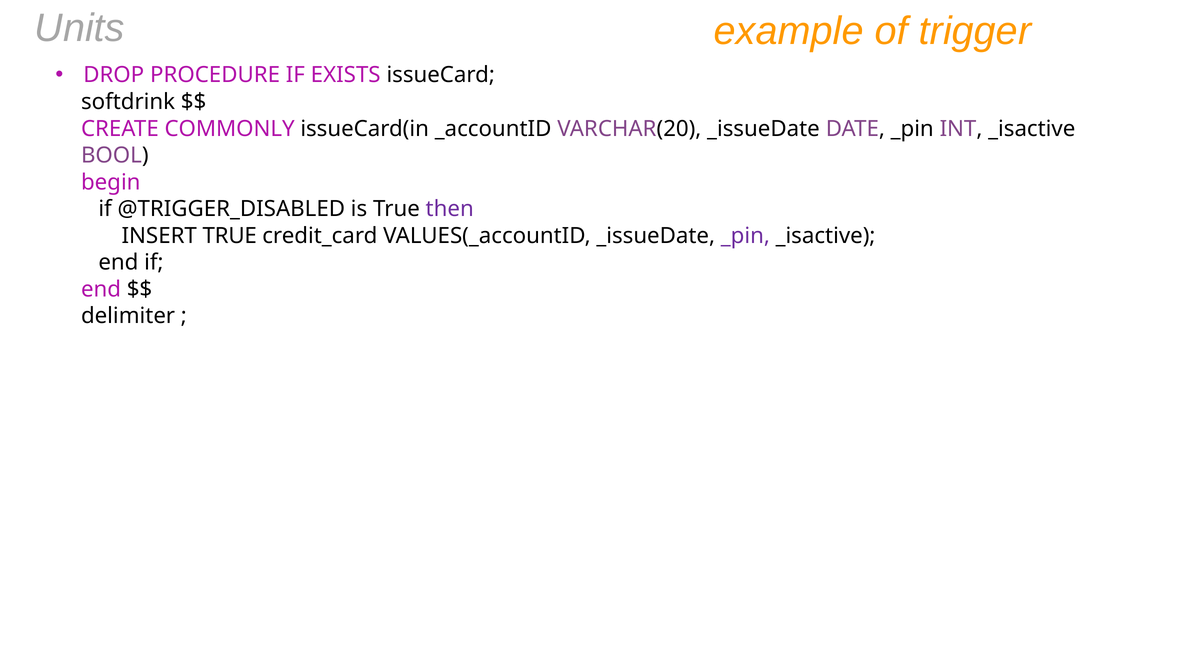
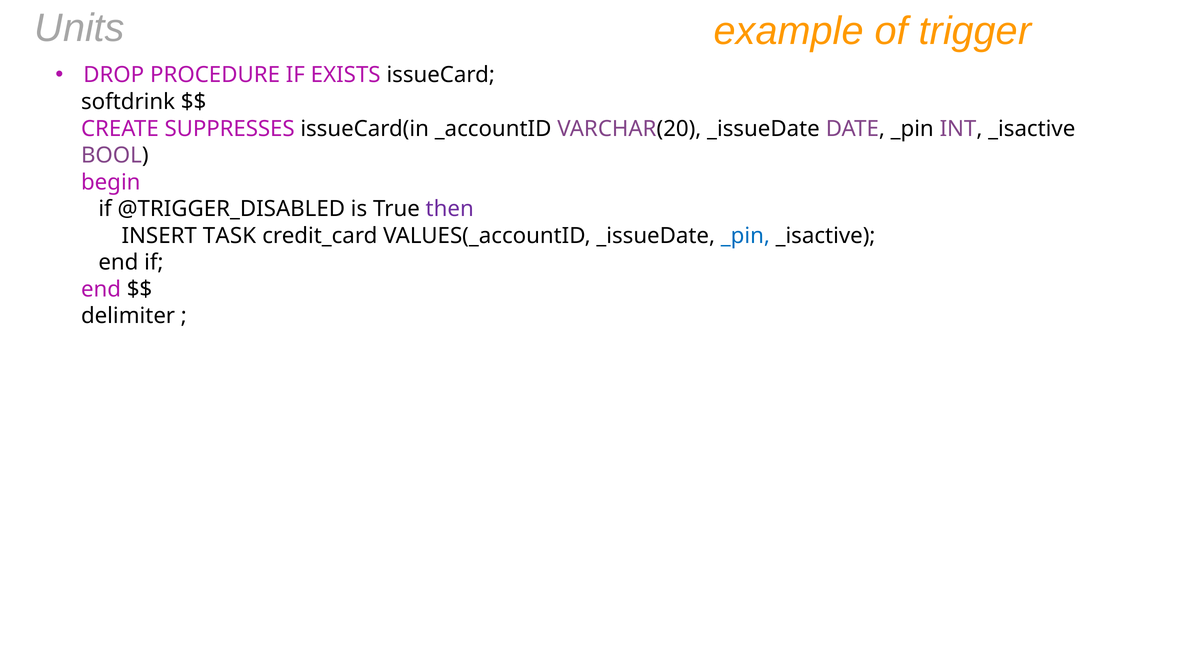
COMMONLY: COMMONLY -> SUPPRESSES
INSERT TRUE: TRUE -> TASK
_pin at (745, 236) colour: purple -> blue
